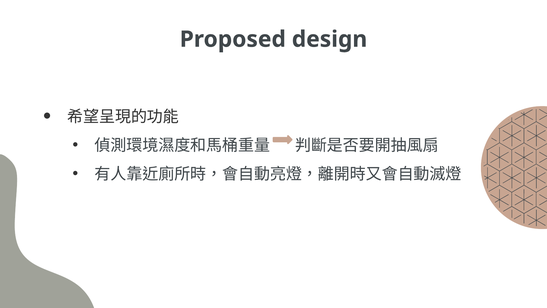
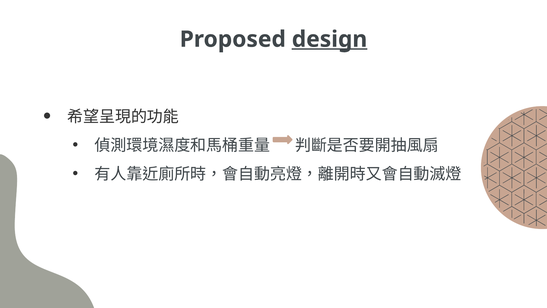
design underline: none -> present
